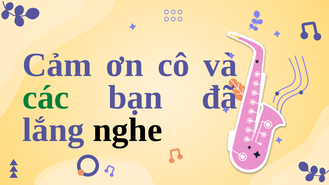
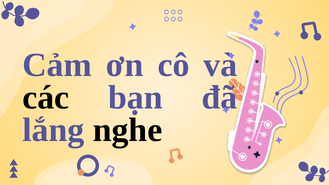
các colour: green -> black
